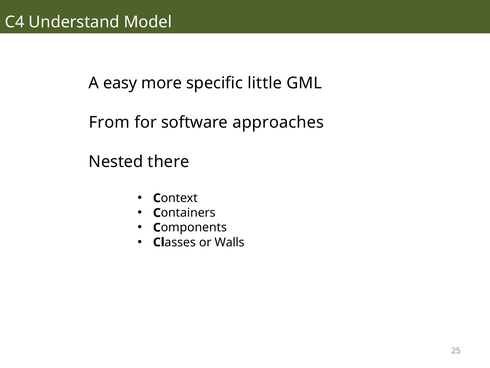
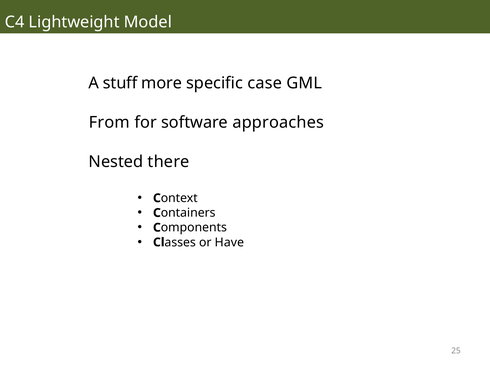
Understand: Understand -> Lightweight
easy: easy -> stuff
little: little -> case
Walls: Walls -> Have
